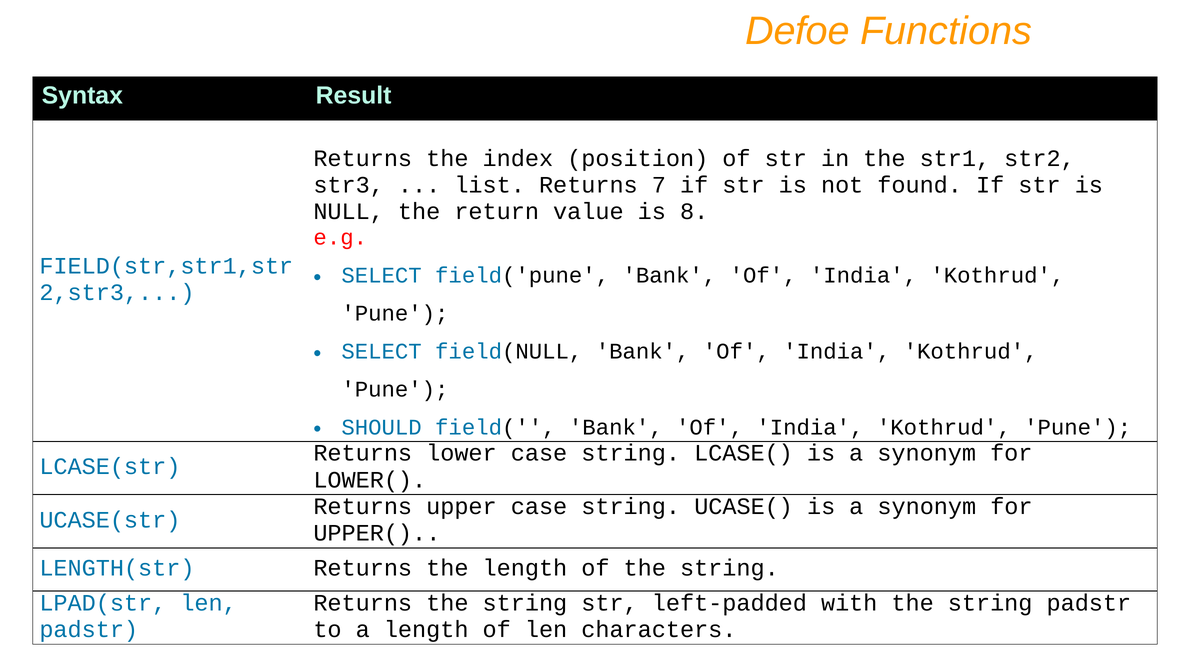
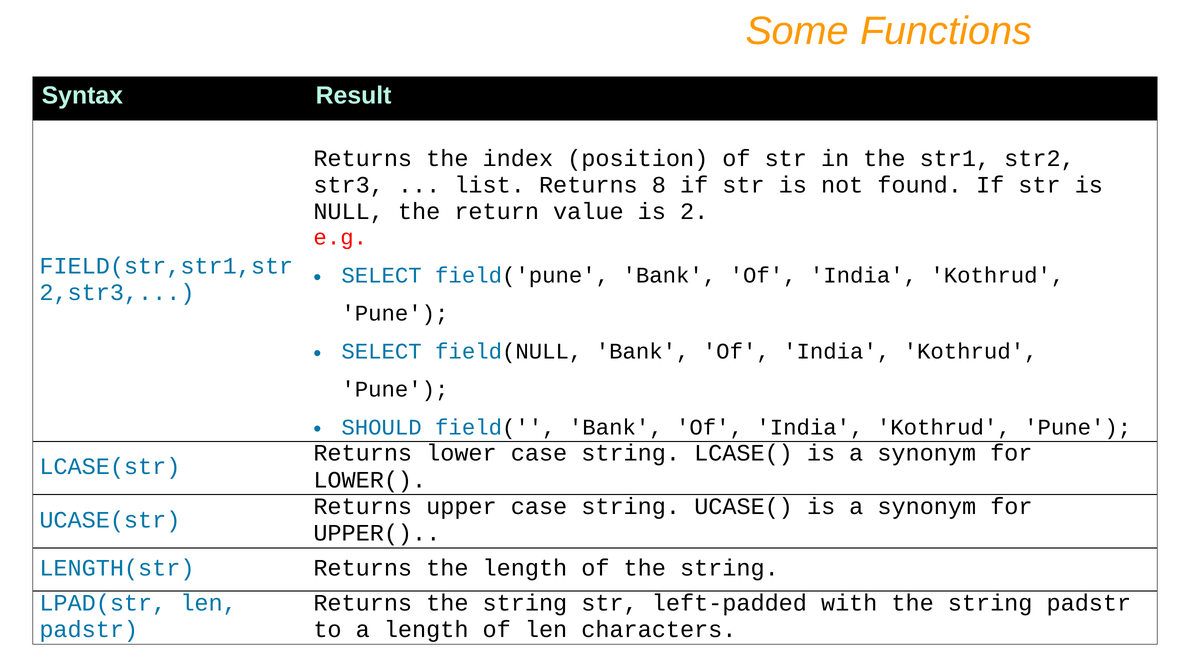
Defoe: Defoe -> Some
7: 7 -> 8
8: 8 -> 2
